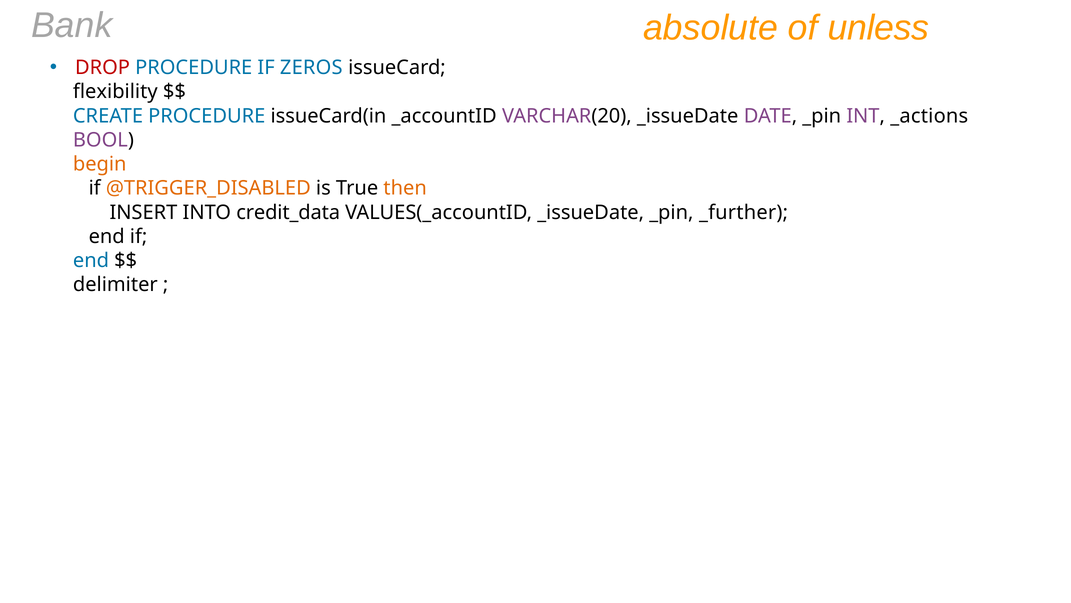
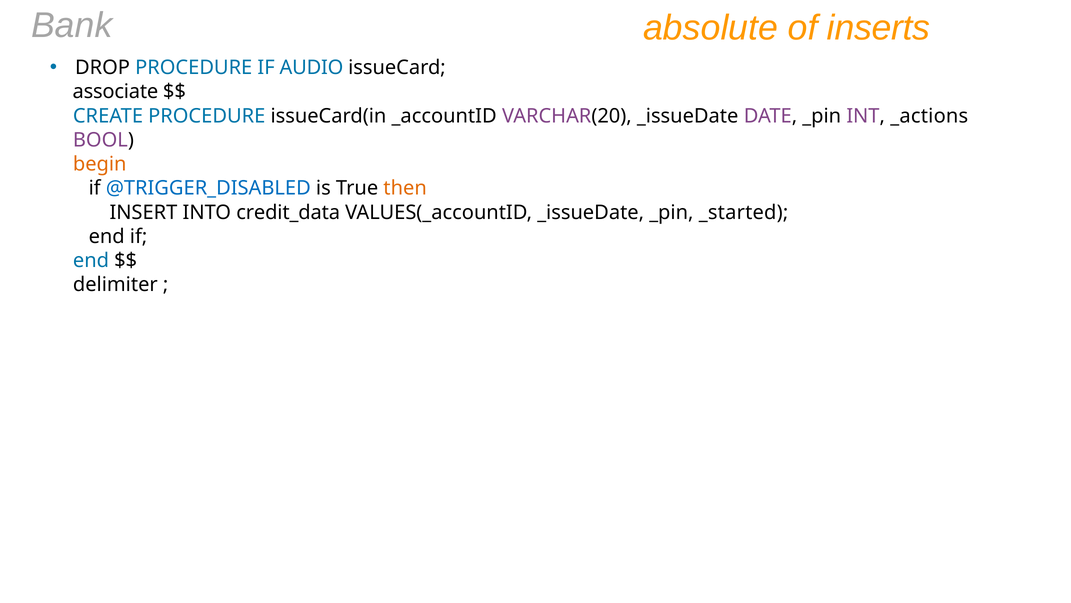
unless: unless -> inserts
DROP colour: red -> black
ZEROS: ZEROS -> AUDIO
flexibility: flexibility -> associate
@TRIGGER_DISABLED colour: orange -> blue
_further: _further -> _started
